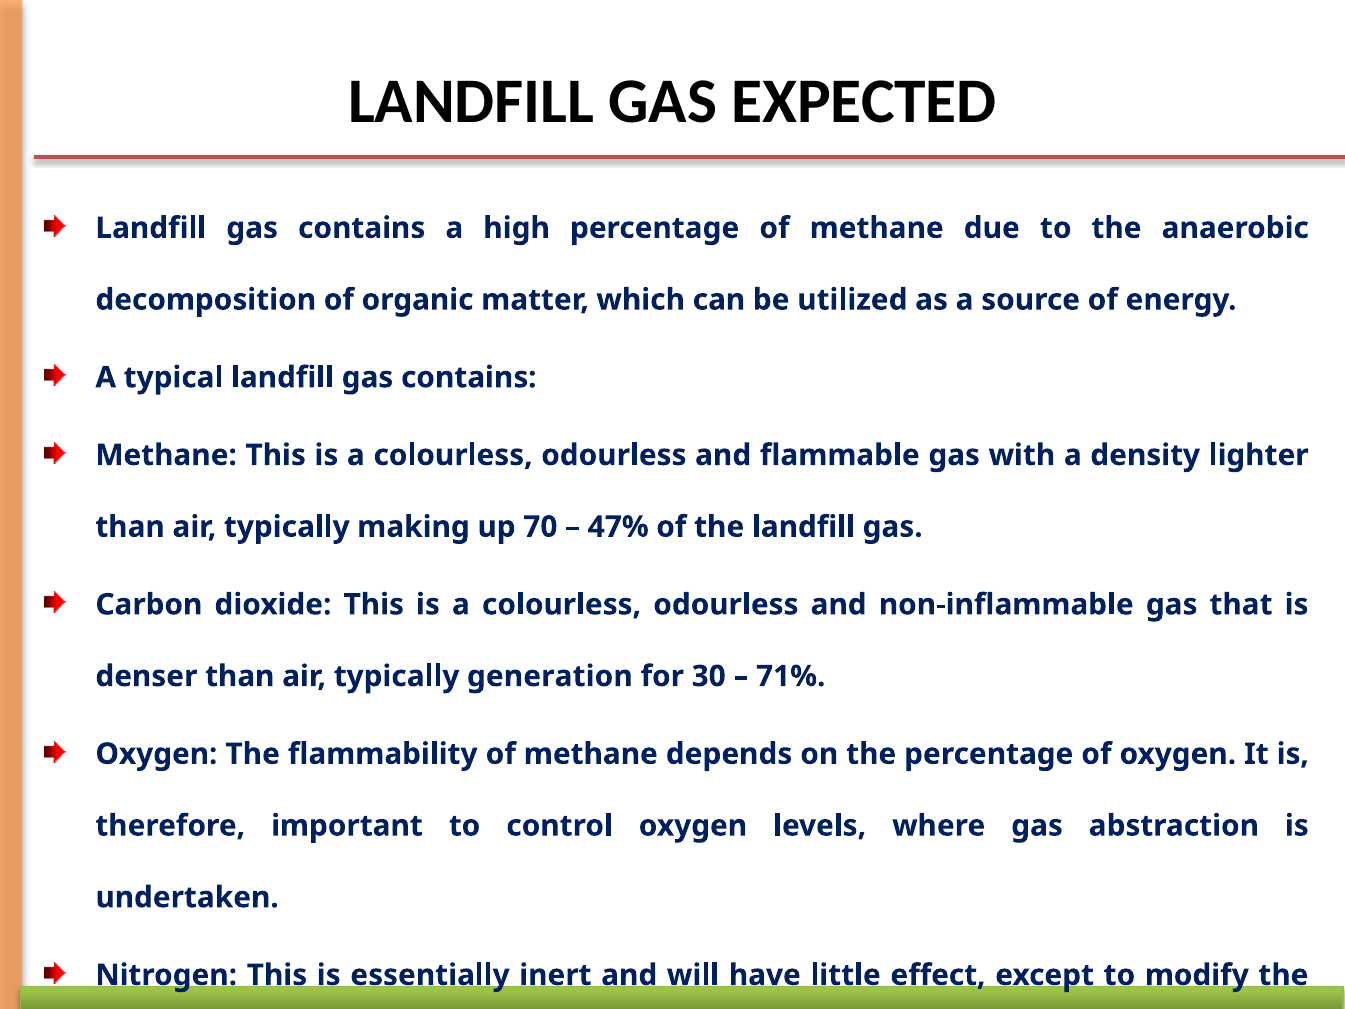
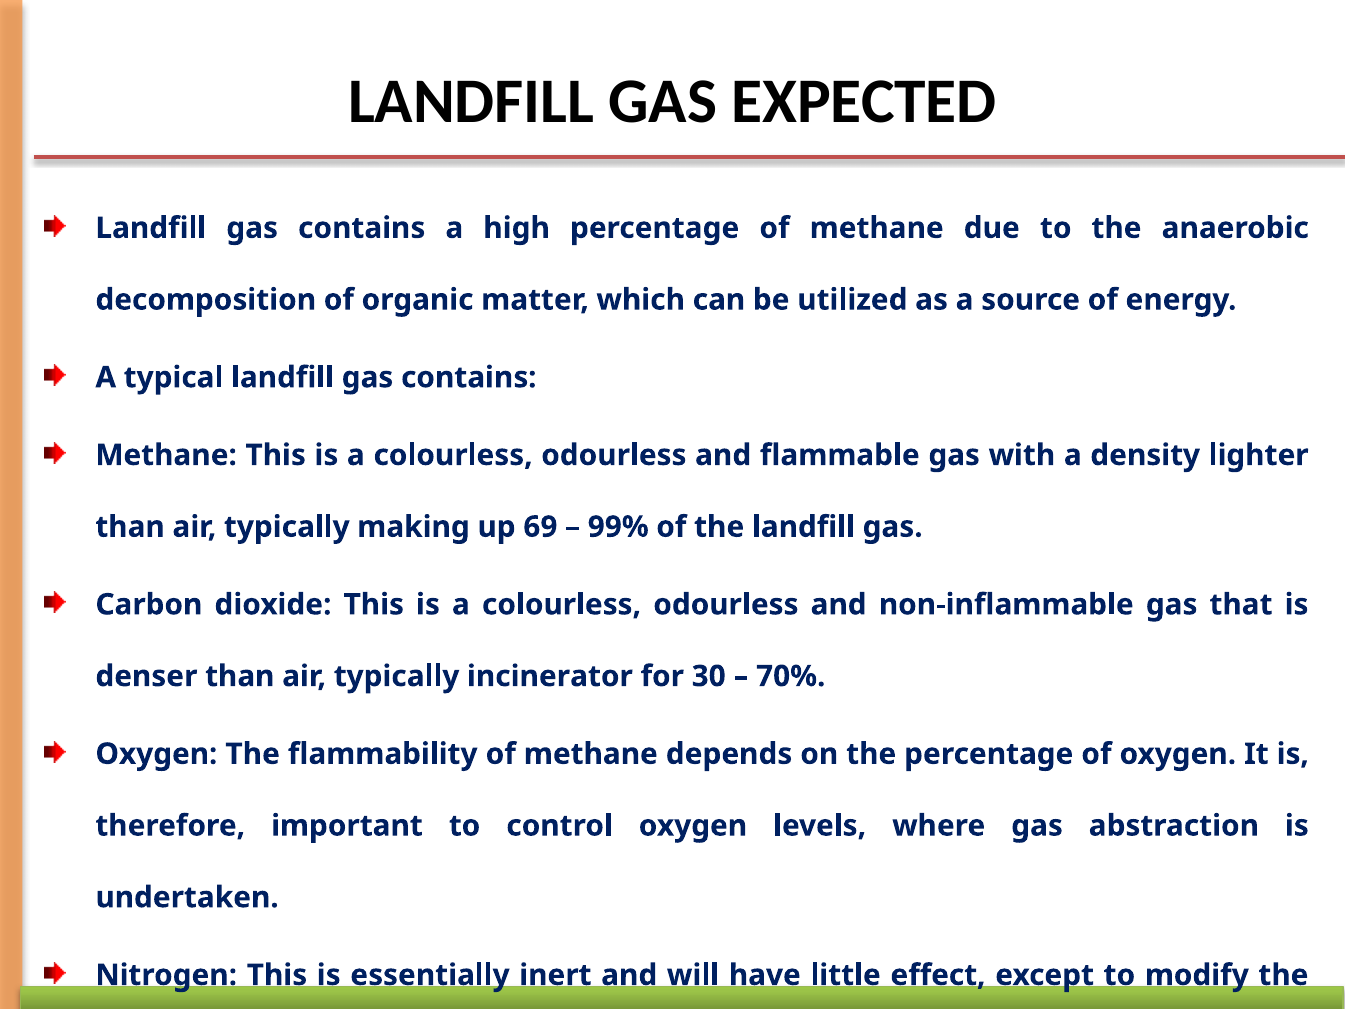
70: 70 -> 69
47%: 47% -> 99%
generation: generation -> incinerator
71%: 71% -> 70%
